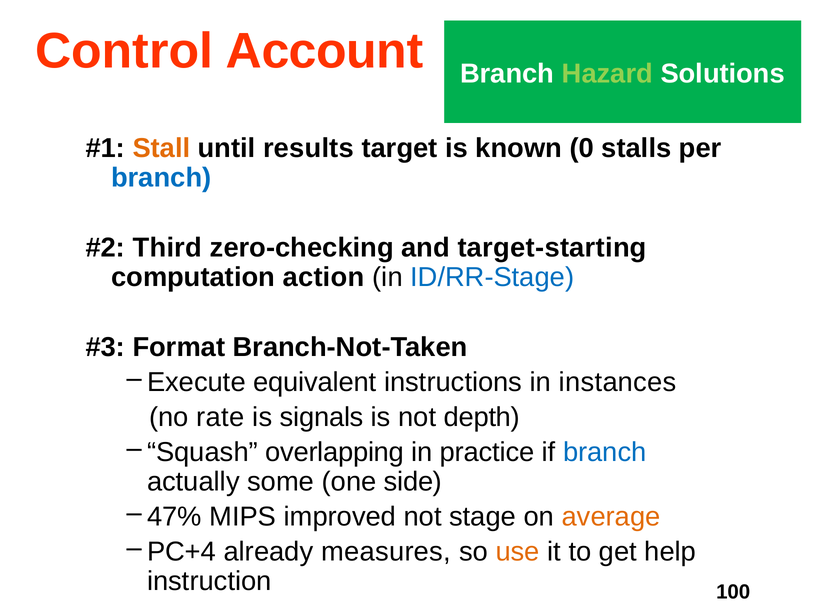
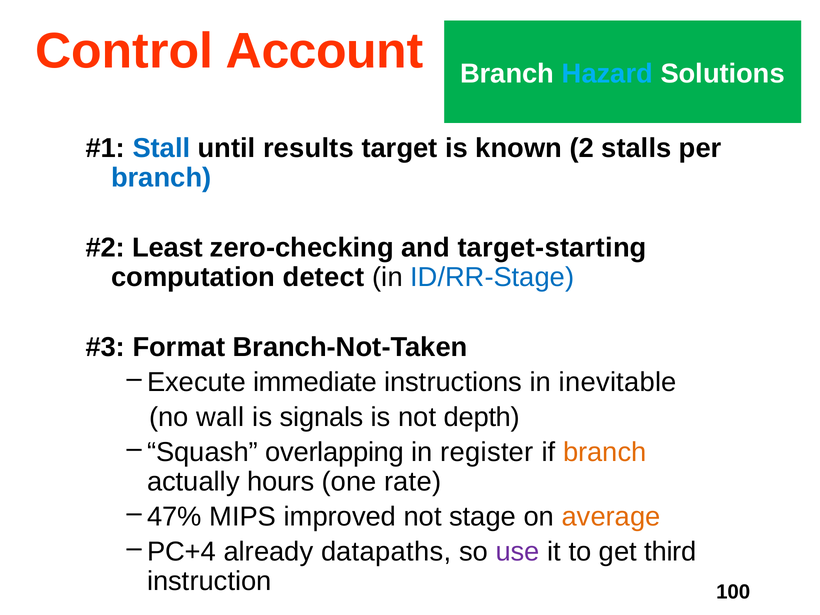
Hazard colour: light green -> light blue
Stall colour: orange -> blue
0: 0 -> 2
Third: Third -> Least
action: action -> detect
equivalent: equivalent -> immediate
instances: instances -> inevitable
rate: rate -> wall
practice: practice -> register
branch at (605, 452) colour: blue -> orange
some: some -> hours
side: side -> rate
measures: measures -> datapaths
use colour: orange -> purple
help: help -> third
